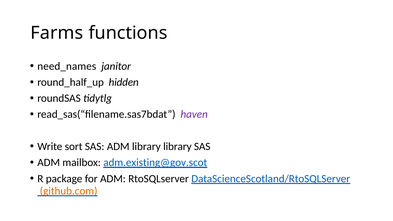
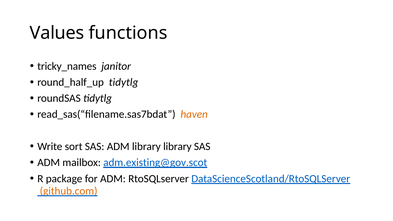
Farms: Farms -> Values
need_names: need_names -> tricky_names
round_half_up hidden: hidden -> tidytlg
haven colour: purple -> orange
